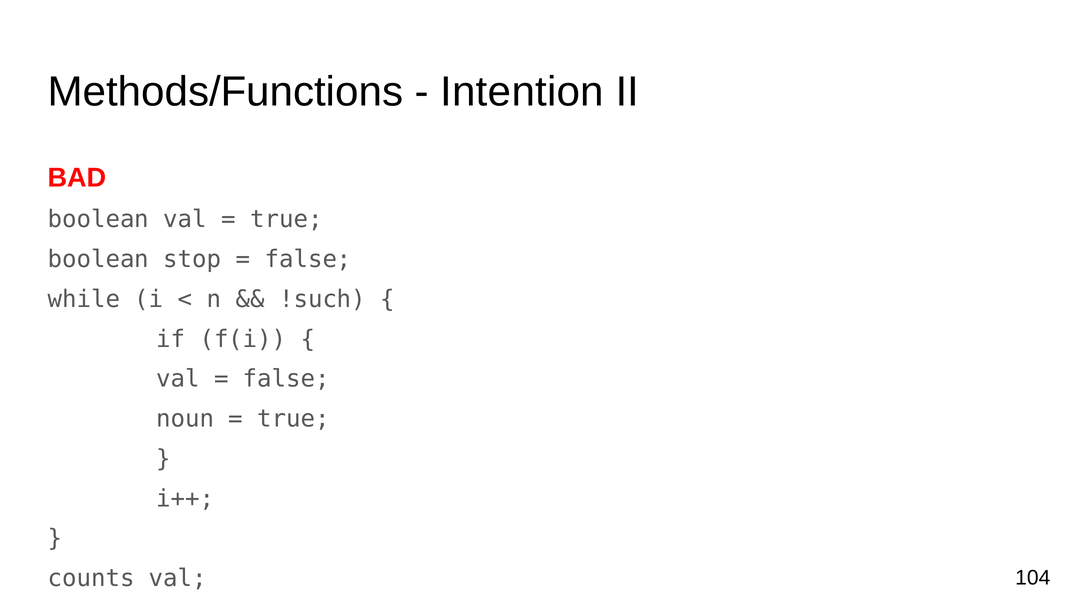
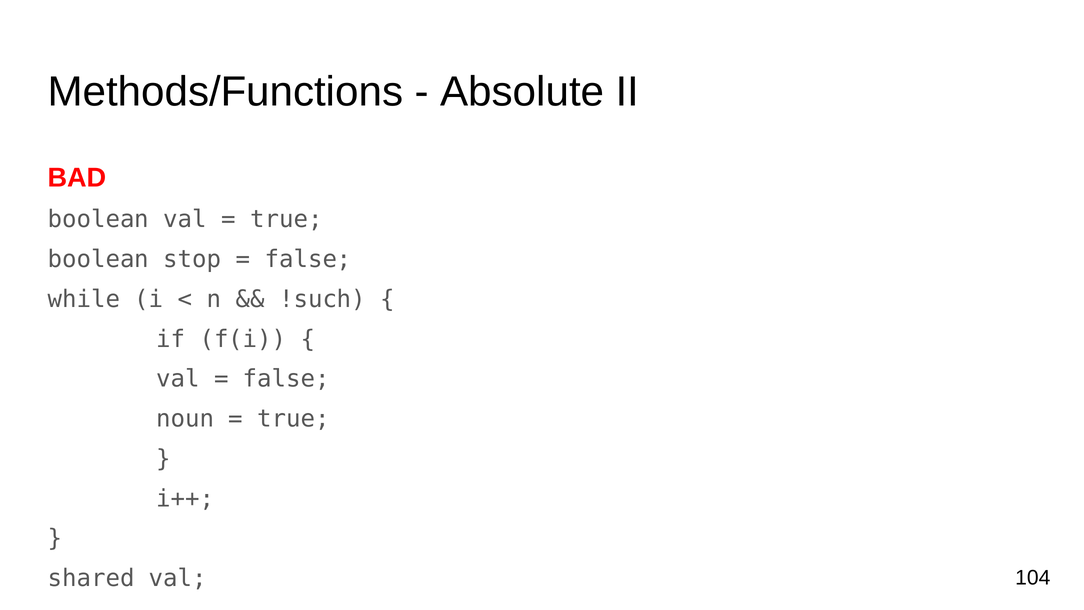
Intention: Intention -> Absolute
counts: counts -> shared
